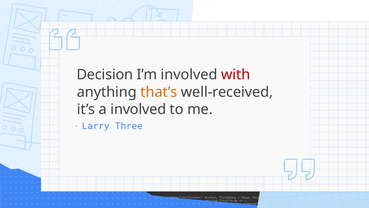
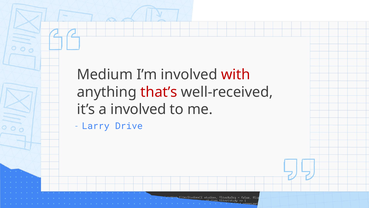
Decision: Decision -> Medium
that’s colour: orange -> red
Three: Three -> Drive
